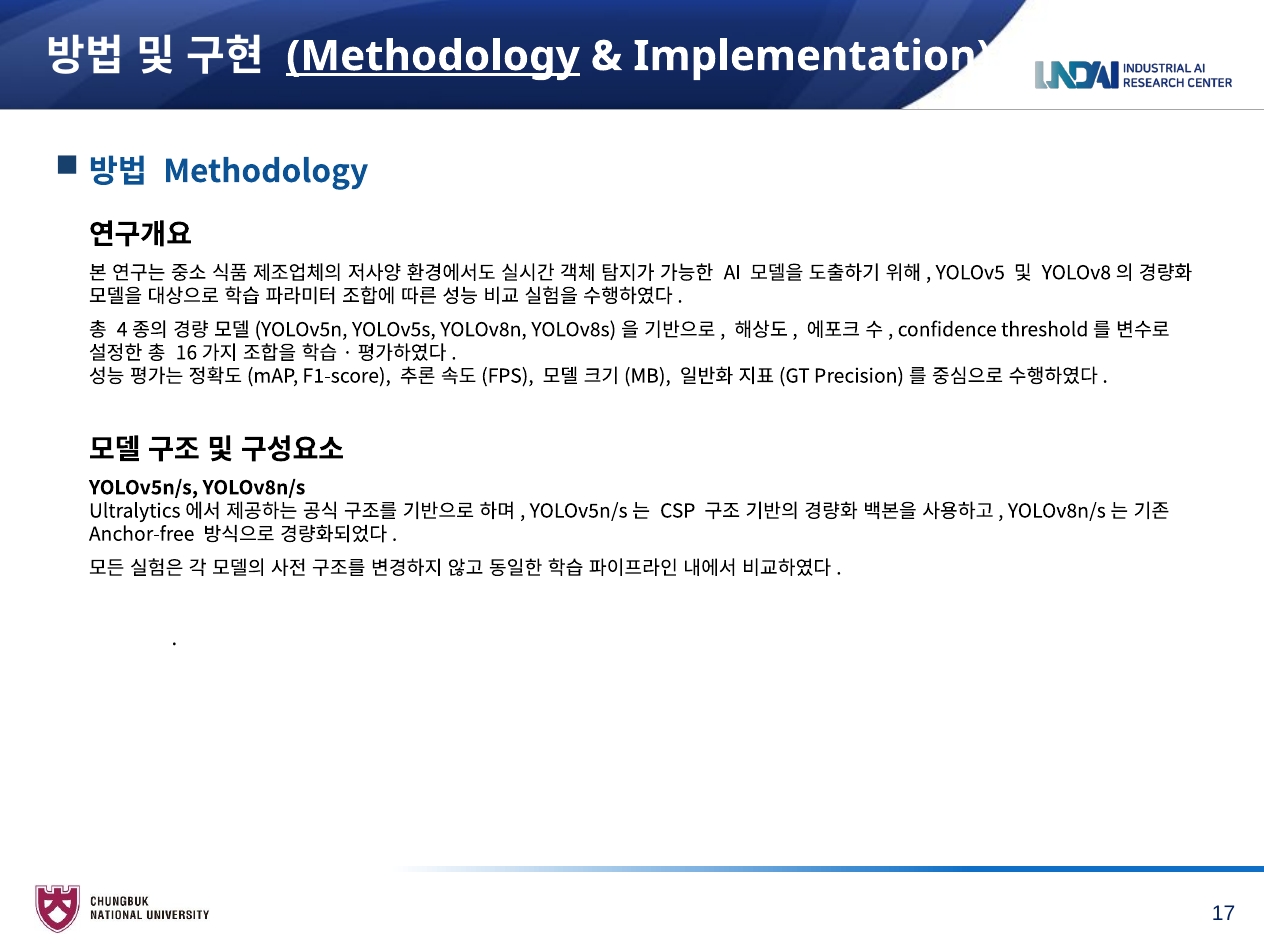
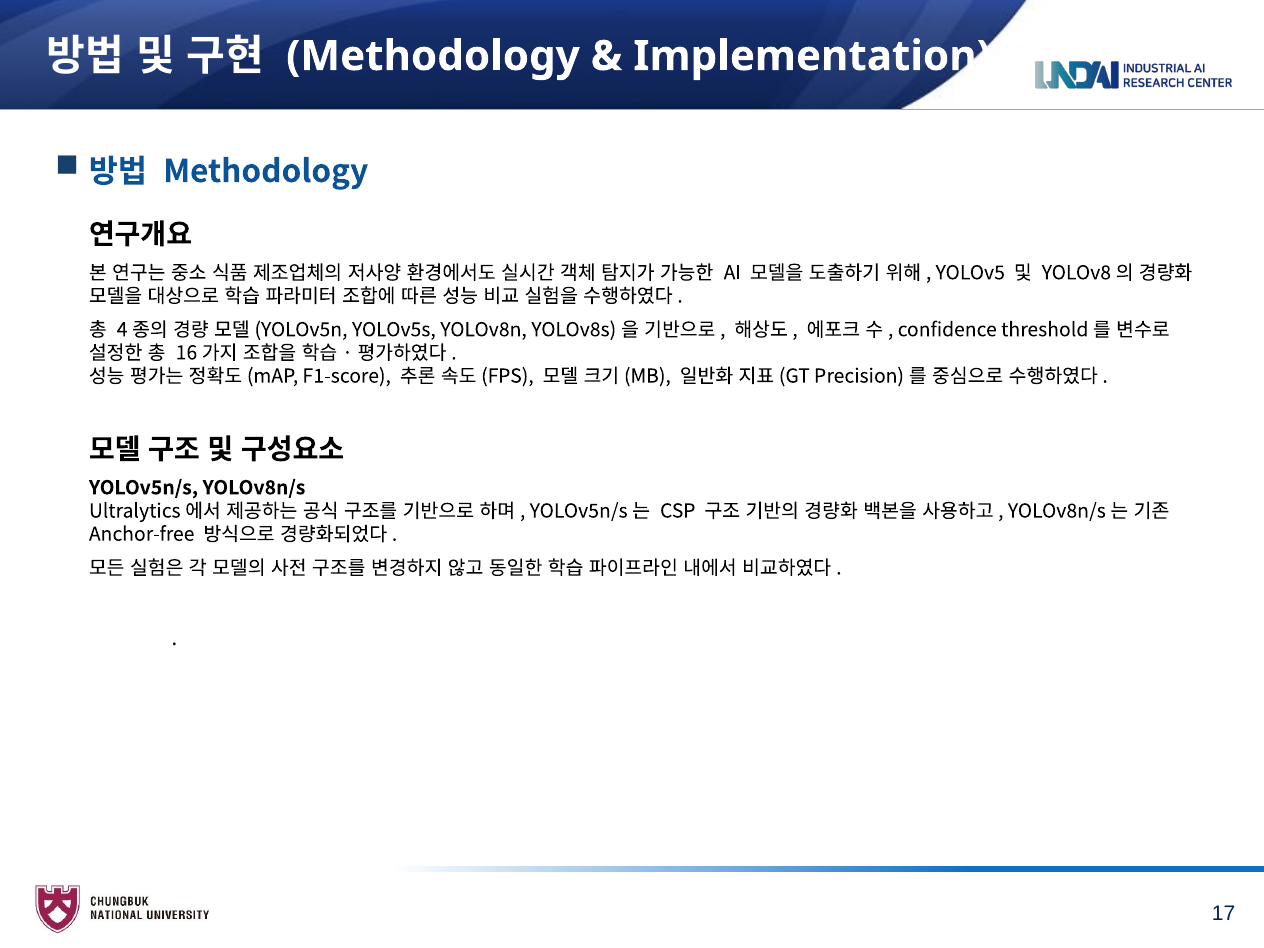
Methodology at (433, 56) underline: present -> none
